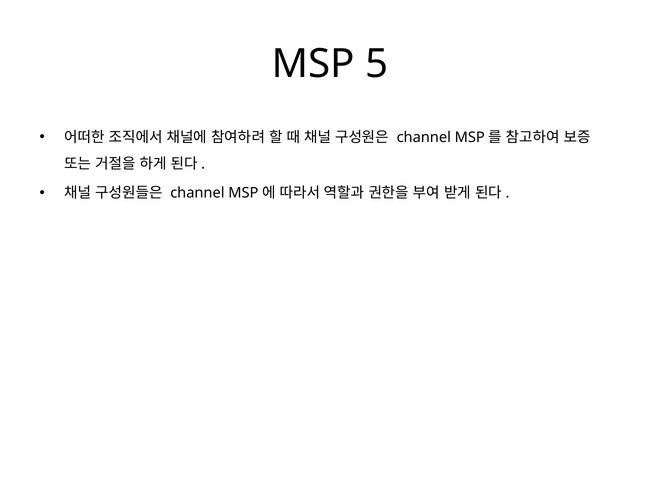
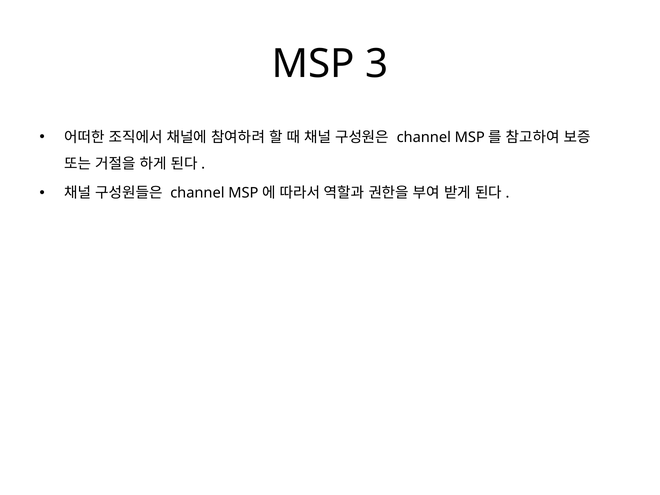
5: 5 -> 3
